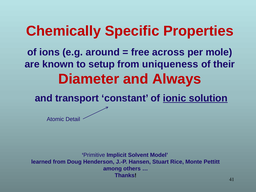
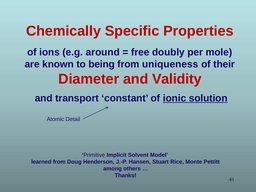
across: across -> doubly
setup: setup -> being
Always: Always -> Validity
